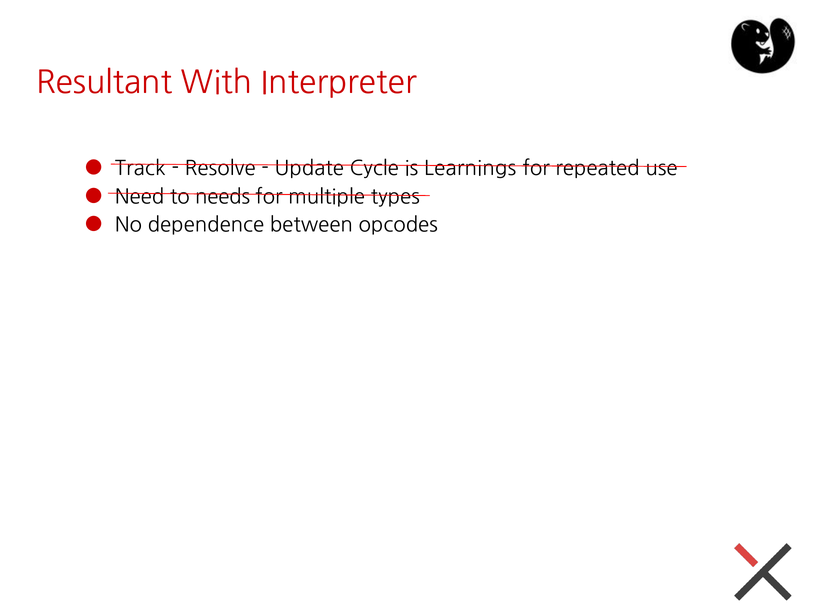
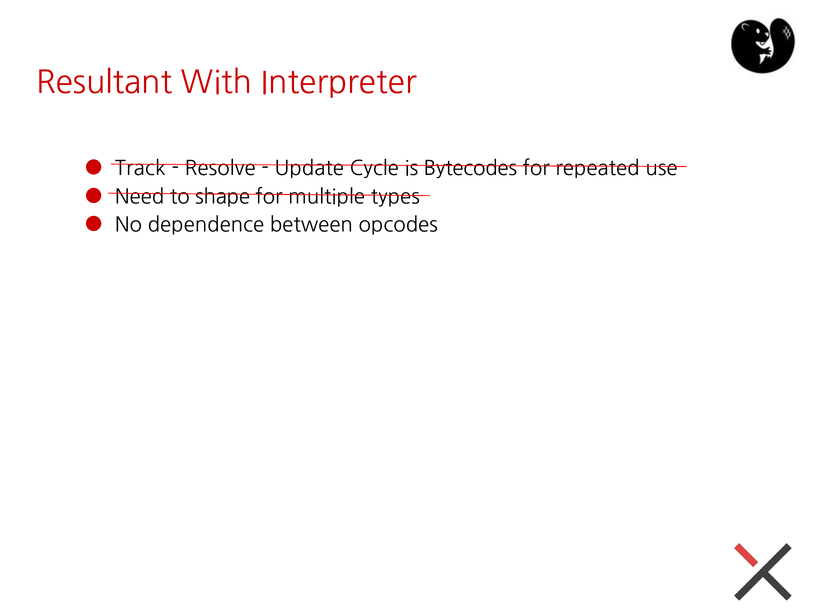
Learnings: Learnings -> Bytecodes
needs: needs -> shape
